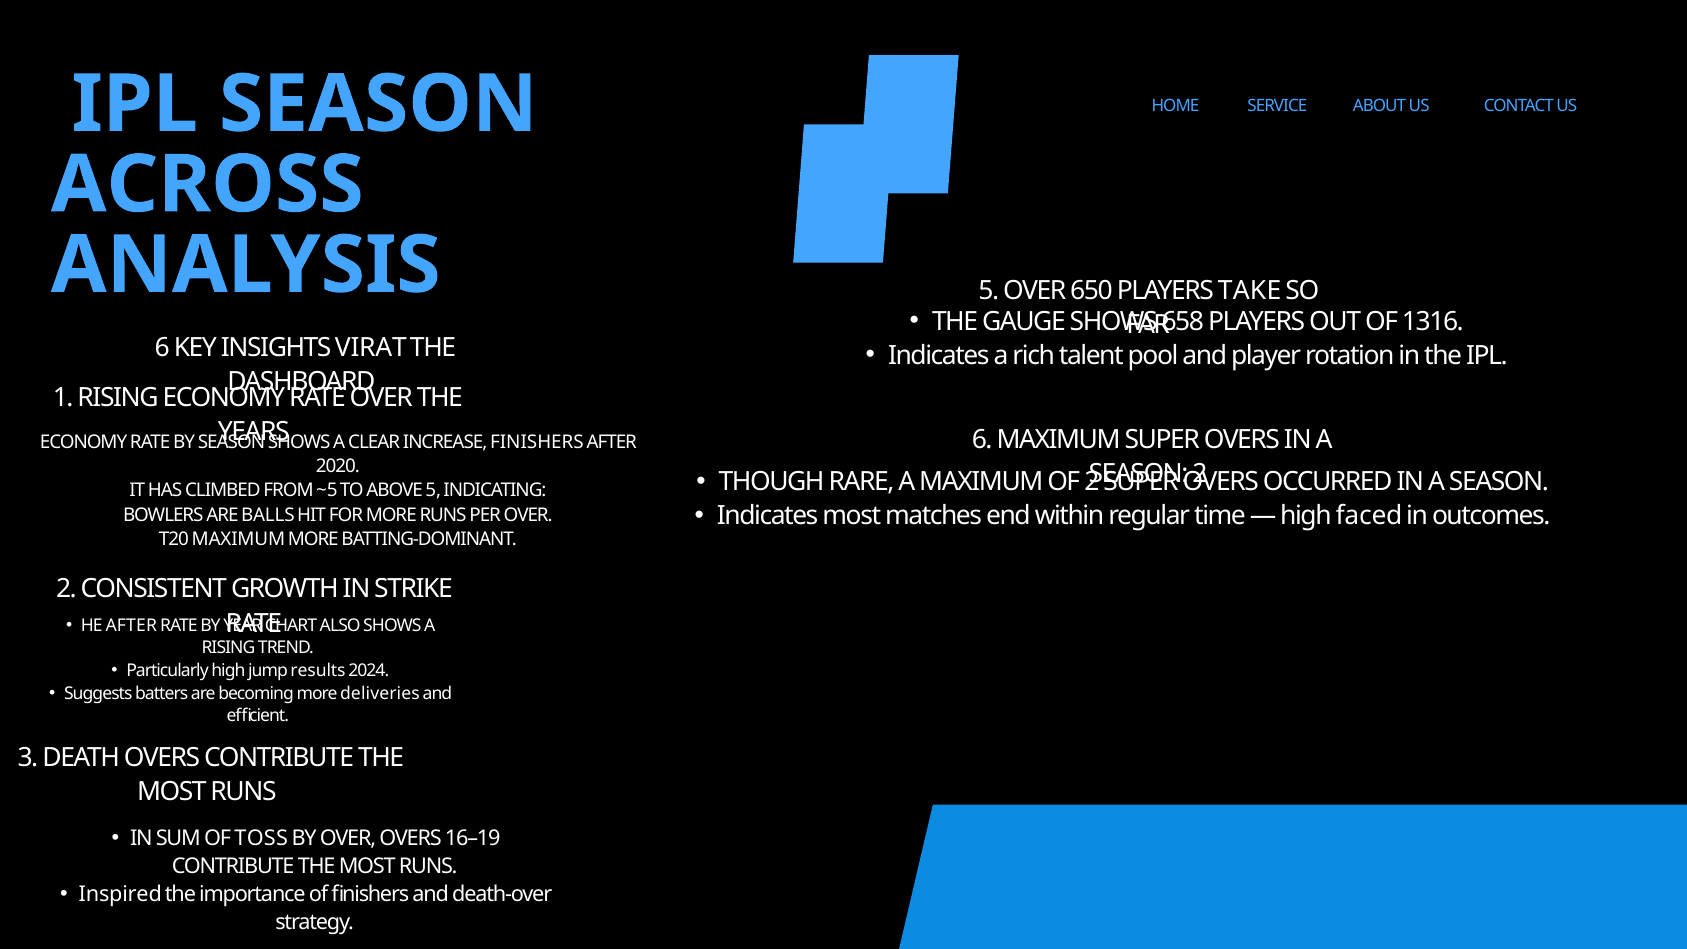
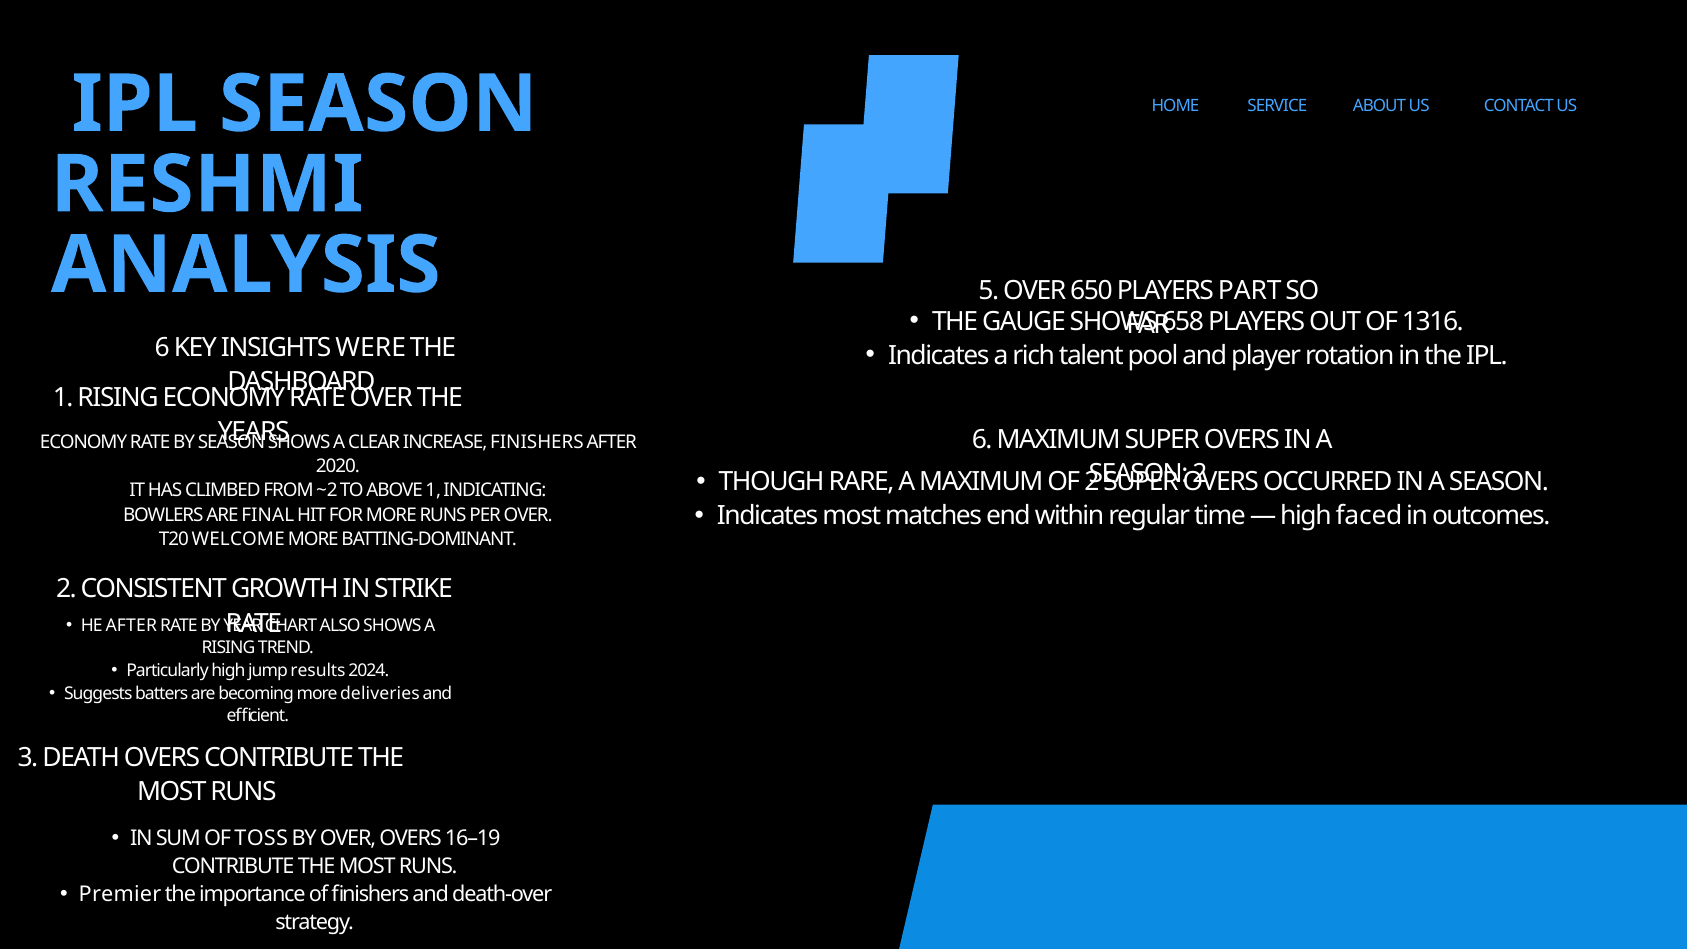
ACROSS: ACROSS -> RESHMI
TAKE: TAKE -> PART
VIRAT: VIRAT -> WERE
~5: ~5 -> ~2
ABOVE 5: 5 -> 1
BALLS: BALLS -> FINAL
T20 MAXIMUM: MAXIMUM -> WELCOME
Inspired: Inspired -> Premier
